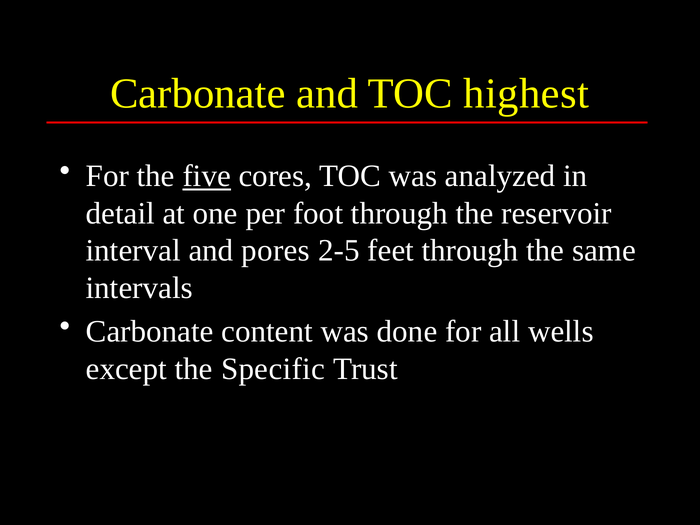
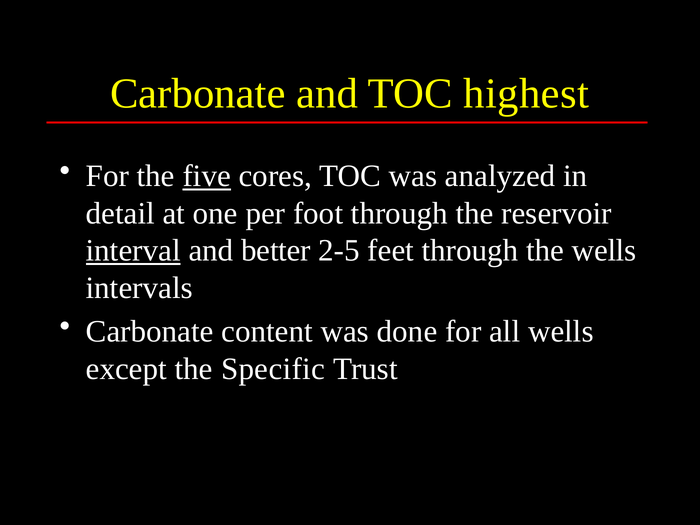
interval underline: none -> present
pores: pores -> better
the same: same -> wells
